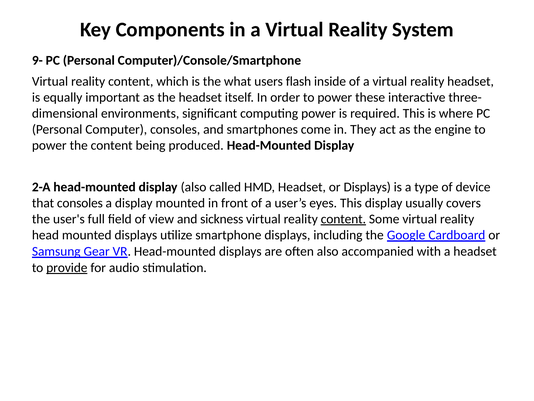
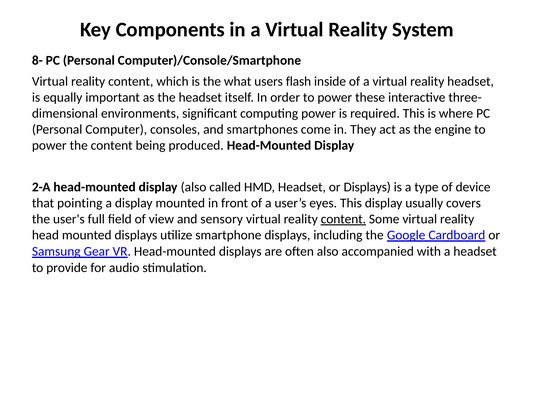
9-: 9- -> 8-
that consoles: consoles -> pointing
sickness: sickness -> sensory
provide underline: present -> none
